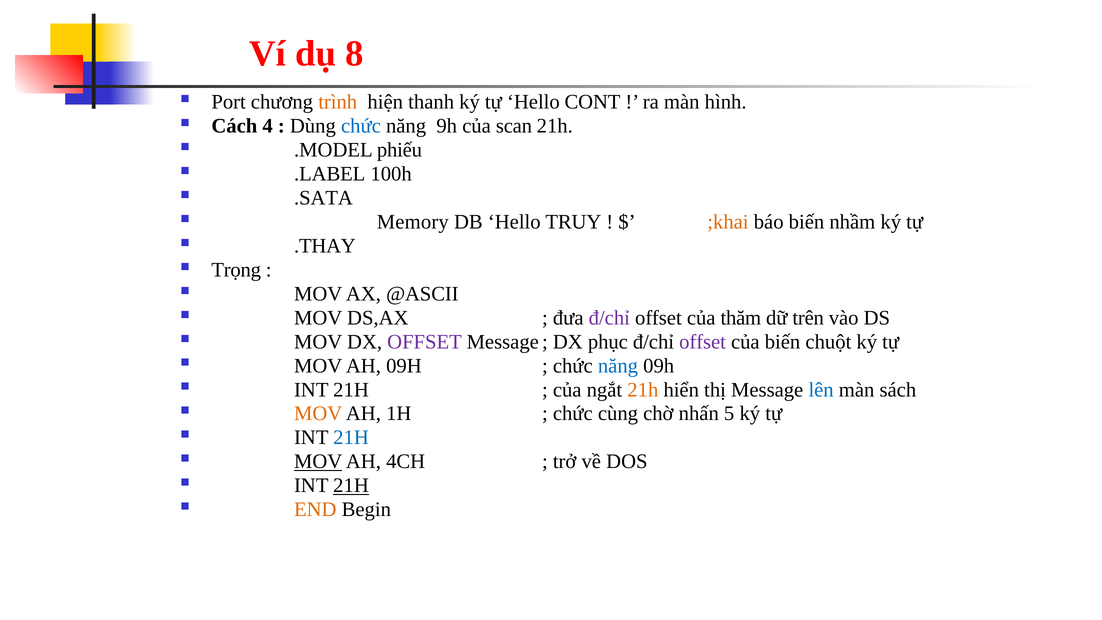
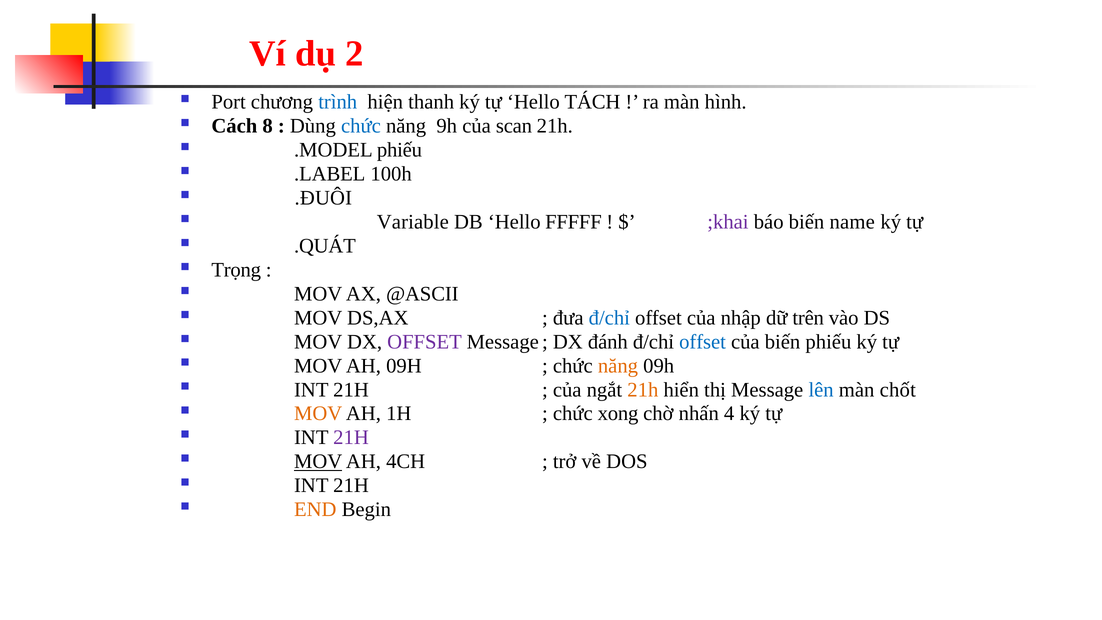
8: 8 -> 2
trình colour: orange -> blue
CONT: CONT -> TÁCH
4: 4 -> 8
.SATA: .SATA -> .ĐUÔI
Memory: Memory -> Variable
TRUY: TRUY -> FFFFF
;khai colour: orange -> purple
nhầm: nhầm -> name
.THAY: .THAY -> .QUÁT
đ/chỉ at (609, 318) colour: purple -> blue
thăm: thăm -> nhập
phục: phục -> đánh
offset at (703, 342) colour: purple -> blue
biến chuột: chuột -> phiếu
năng at (618, 366) colour: blue -> orange
sách: sách -> chốt
cùng: cùng -> xong
5: 5 -> 4
21H at (351, 438) colour: blue -> purple
21H at (351, 486) underline: present -> none
